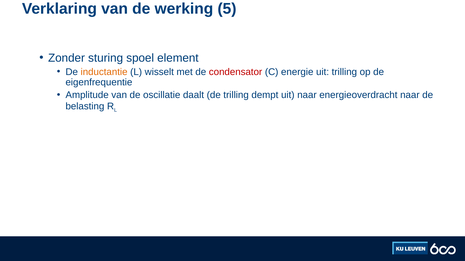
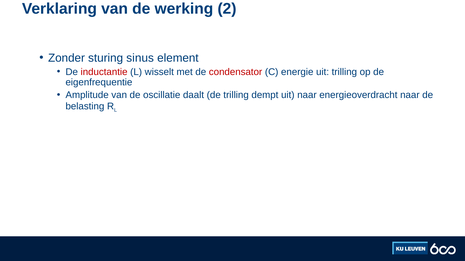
5: 5 -> 2
spoel: spoel -> sinus
inductantie colour: orange -> red
